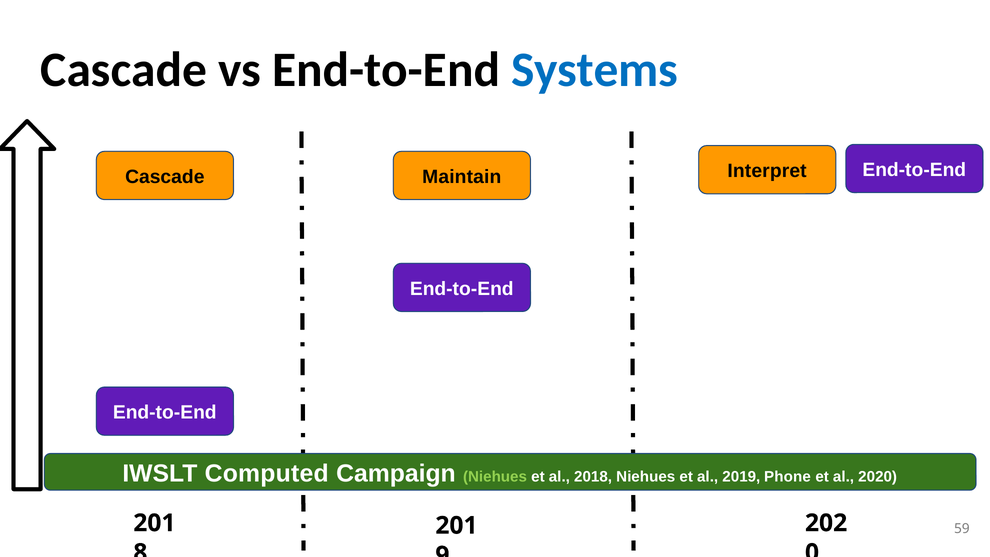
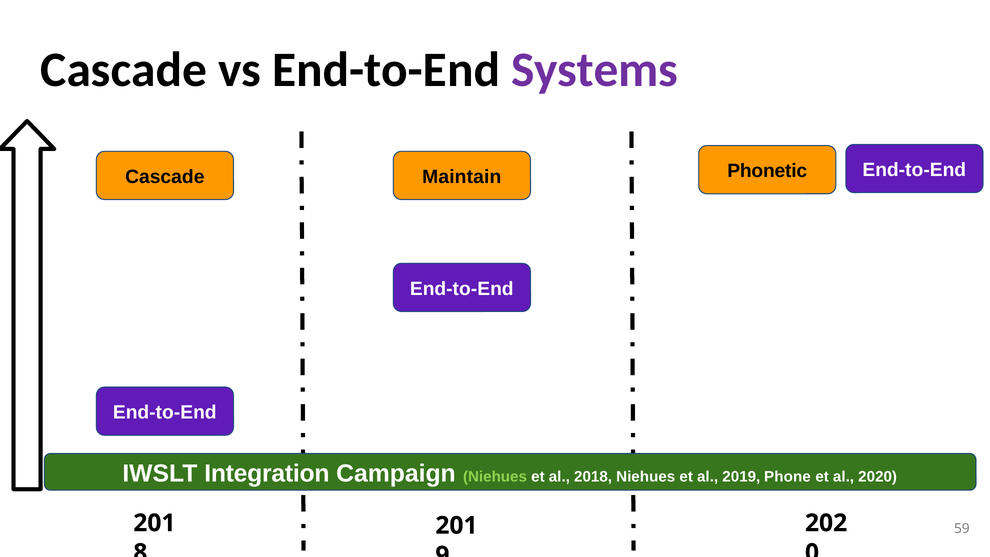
Systems colour: blue -> purple
Interpret: Interpret -> Phonetic
Computed: Computed -> Integration
